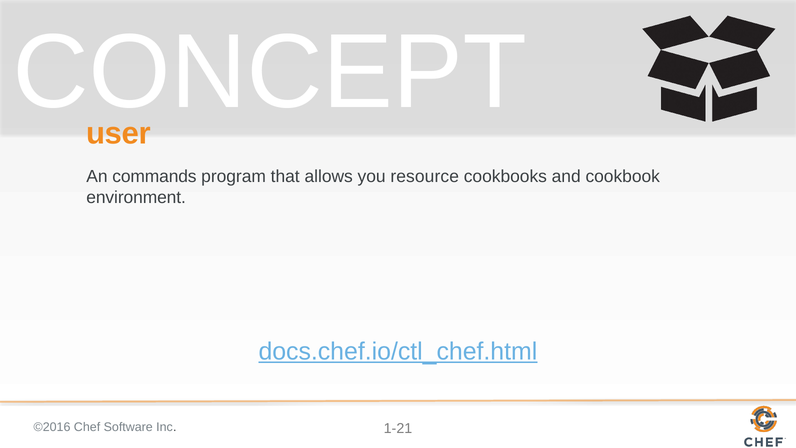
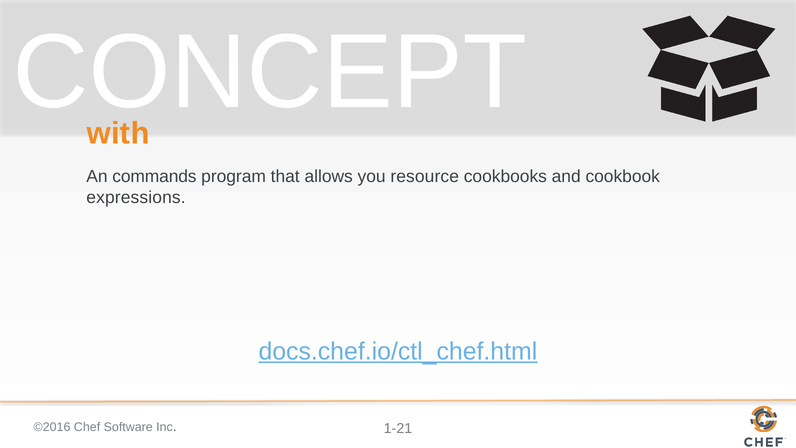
user: user -> with
environment: environment -> expressions
